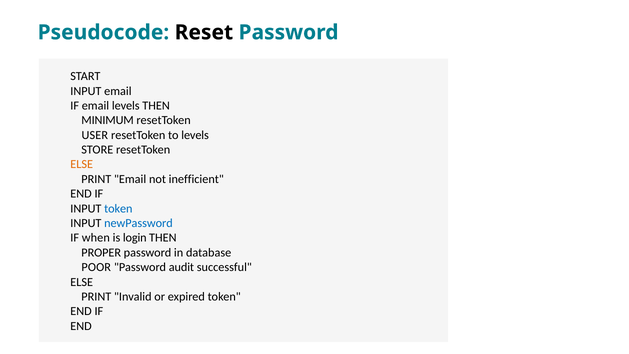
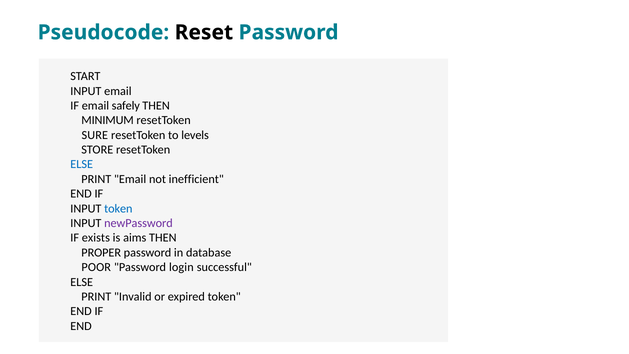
email levels: levels -> safely
USER: USER -> SURE
ELSE at (82, 164) colour: orange -> blue
newPassword colour: blue -> purple
when: when -> exists
login: login -> aims
audit: audit -> login
